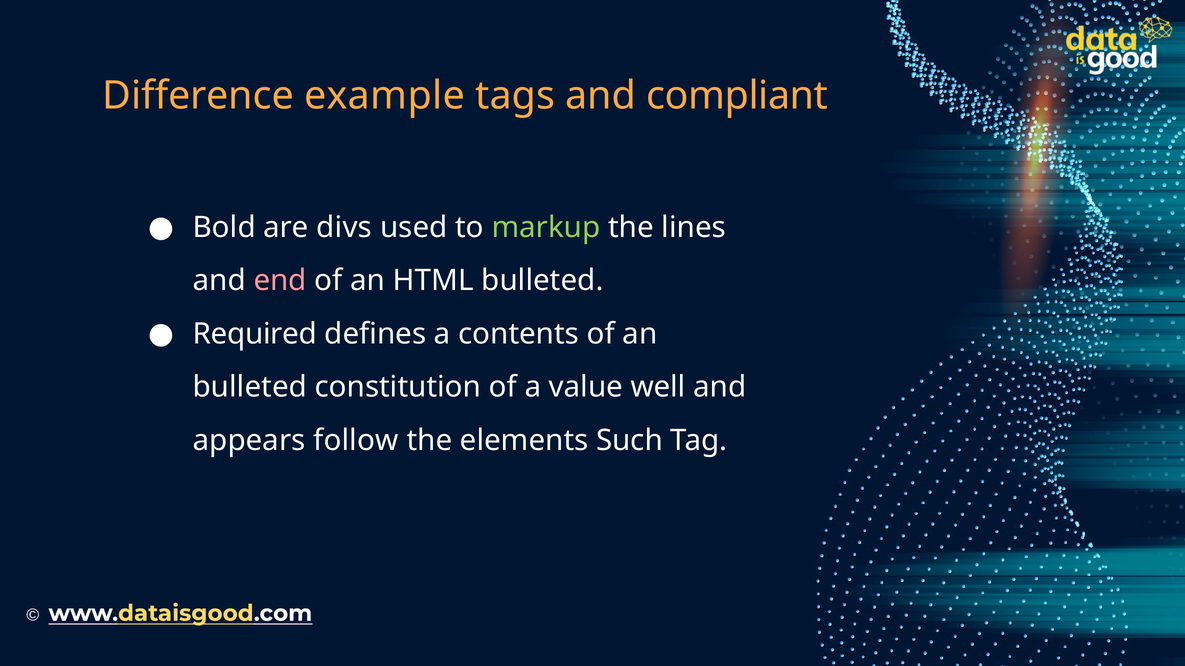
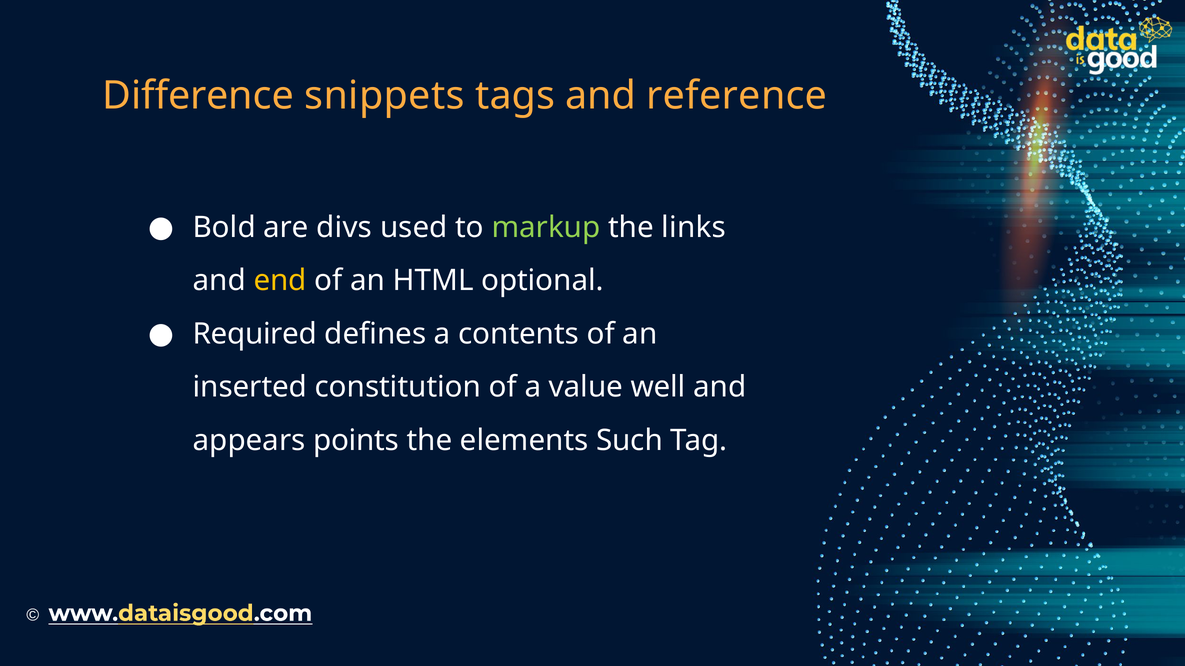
example: example -> snippets
compliant: compliant -> reference
lines: lines -> links
end colour: pink -> yellow
HTML bulleted: bulleted -> optional
bulleted at (250, 388): bulleted -> inserted
follow: follow -> points
